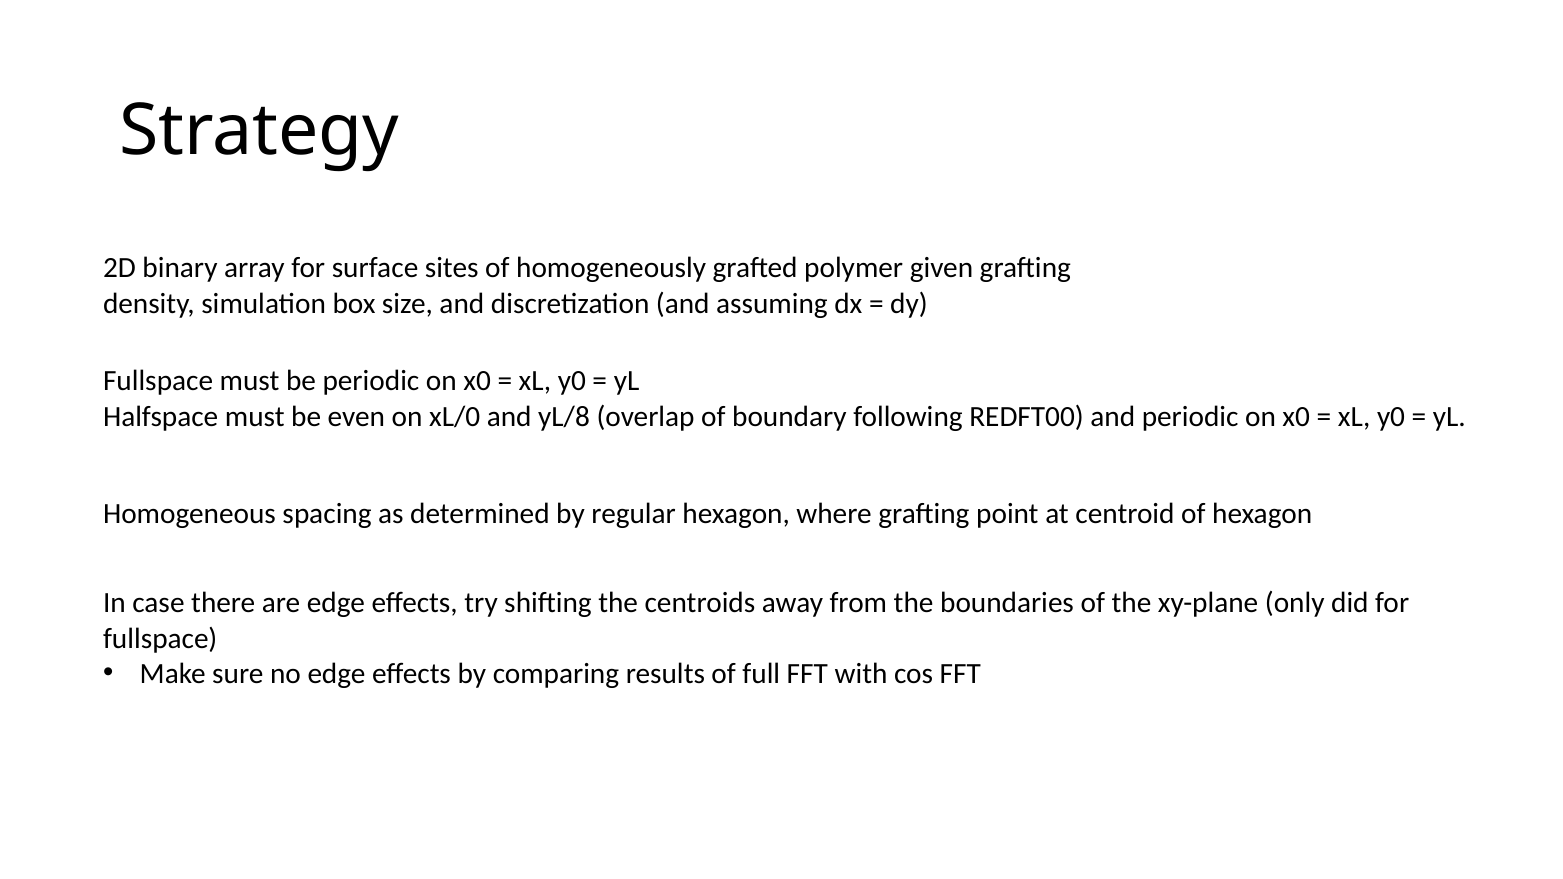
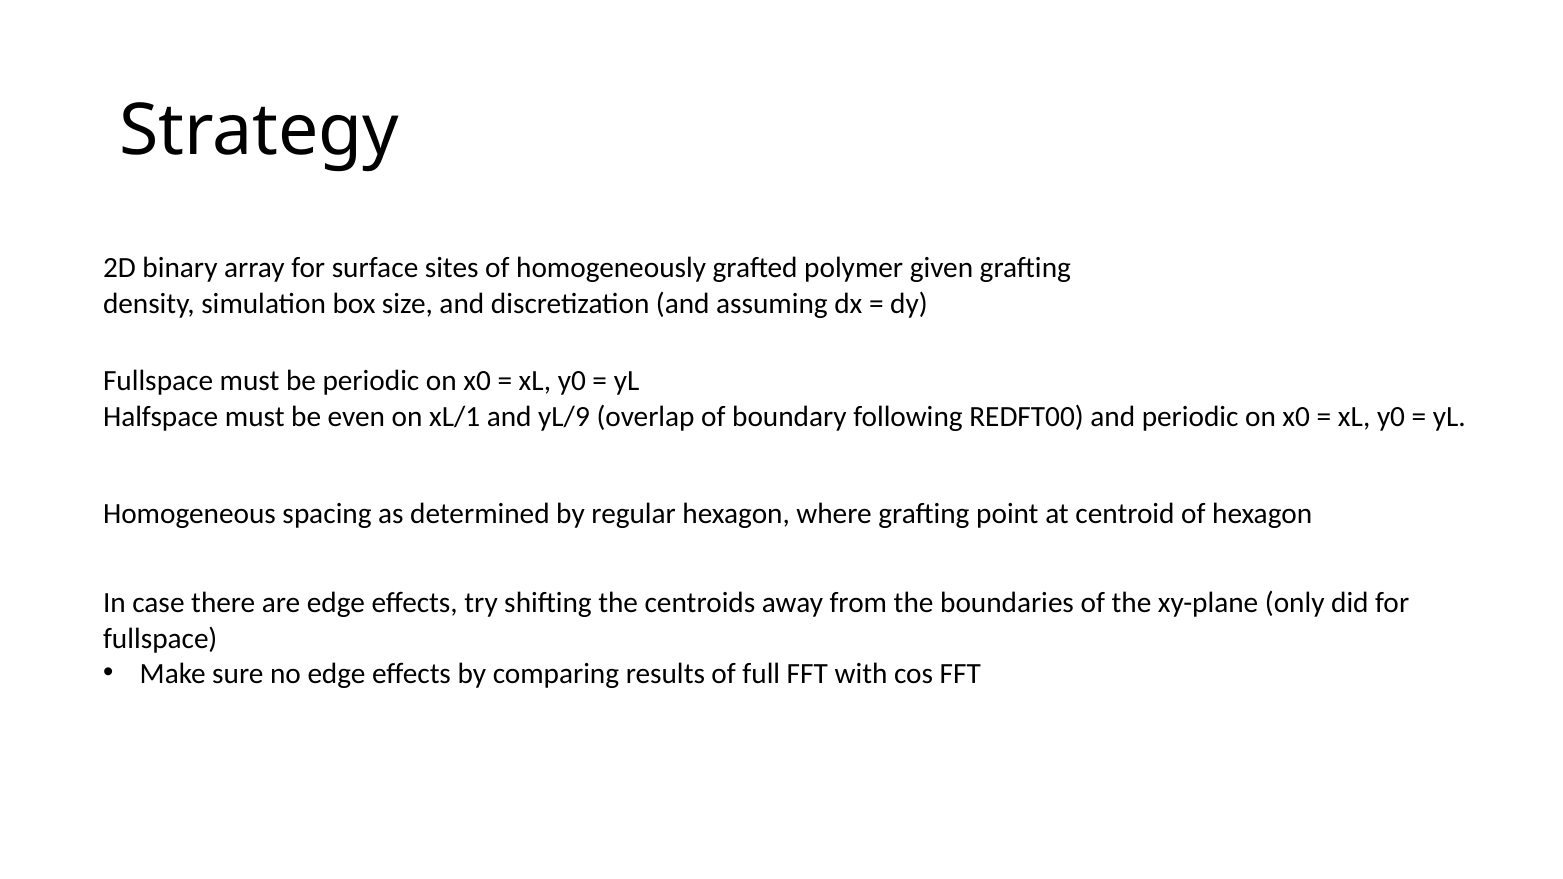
xL/0: xL/0 -> xL/1
yL/8: yL/8 -> yL/9
